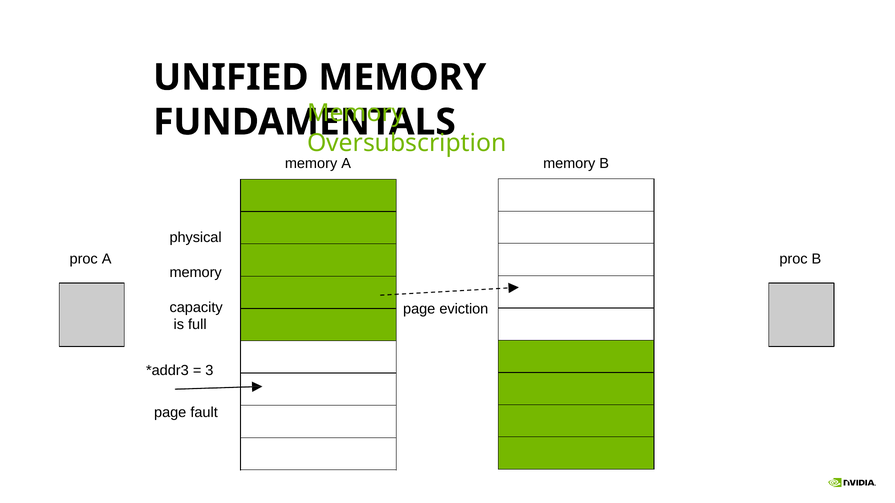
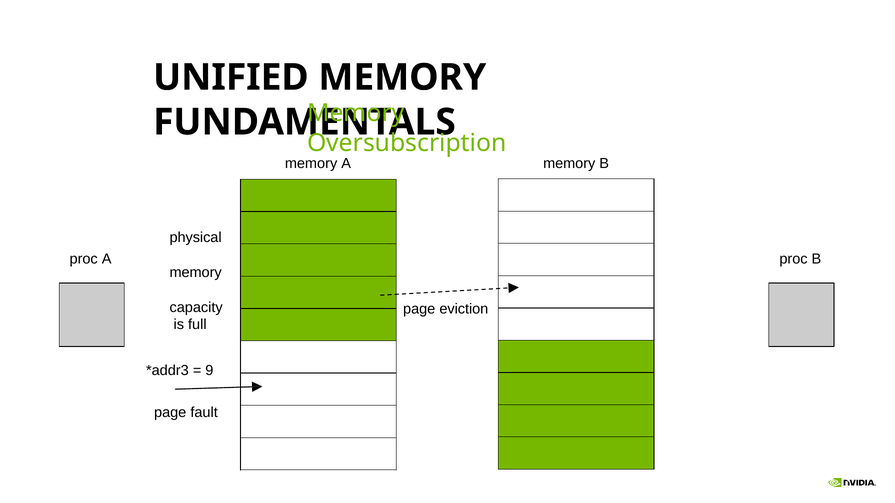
3: 3 -> 9
